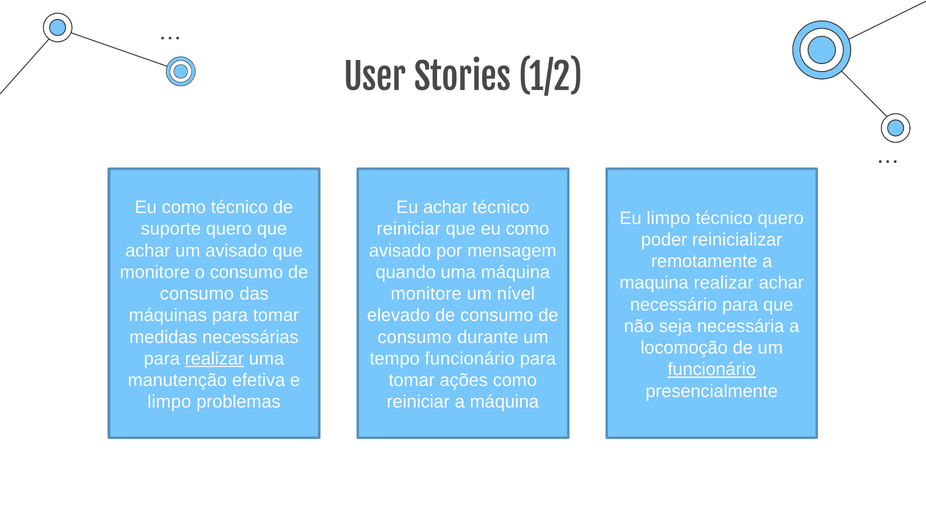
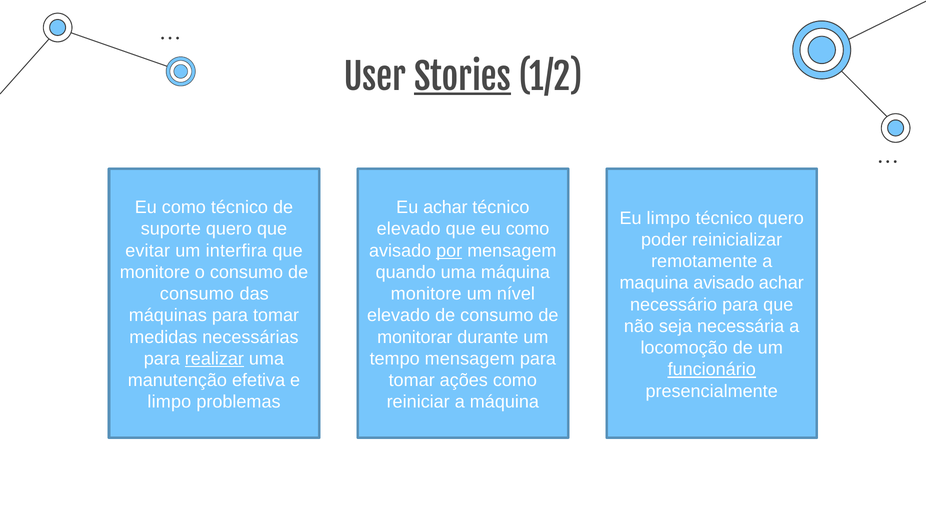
Stories underline: none -> present
reiniciar at (409, 229): reiniciar -> elevado
achar at (148, 251): achar -> evitar
um avisado: avisado -> interfira
por underline: none -> present
maquina realizar: realizar -> avisado
consumo at (415, 337): consumo -> monitorar
tempo funcionário: funcionário -> mensagem
